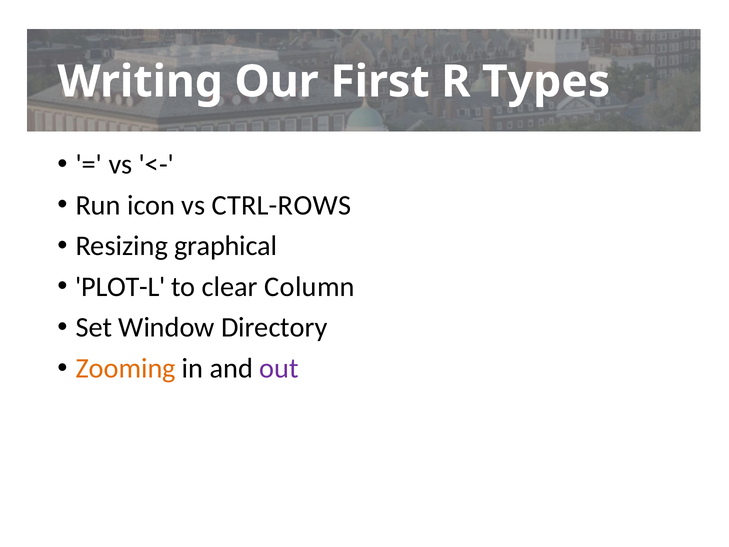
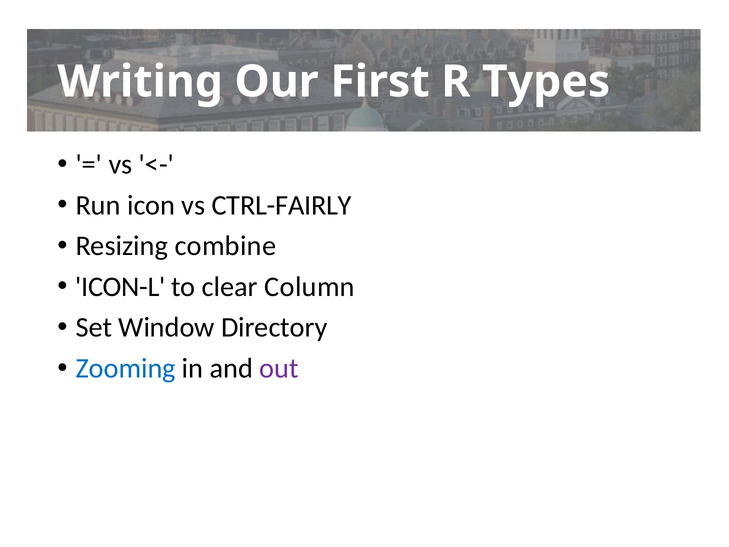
CTRL-ROWS: CTRL-ROWS -> CTRL-FAIRLY
graphical: graphical -> combine
PLOT-L: PLOT-L -> ICON-L
Zooming colour: orange -> blue
